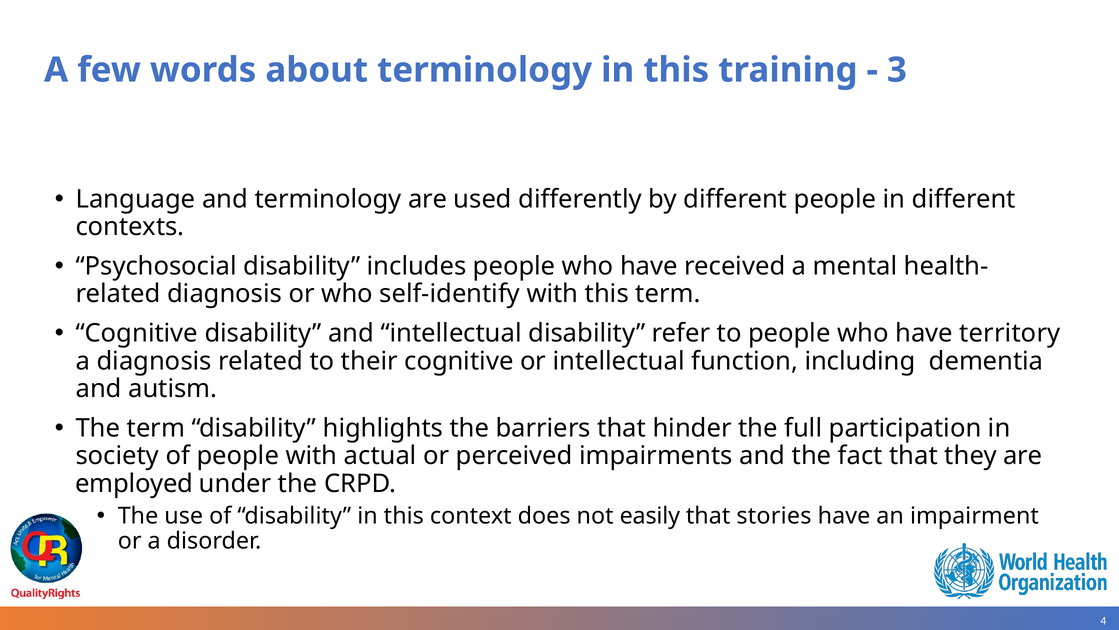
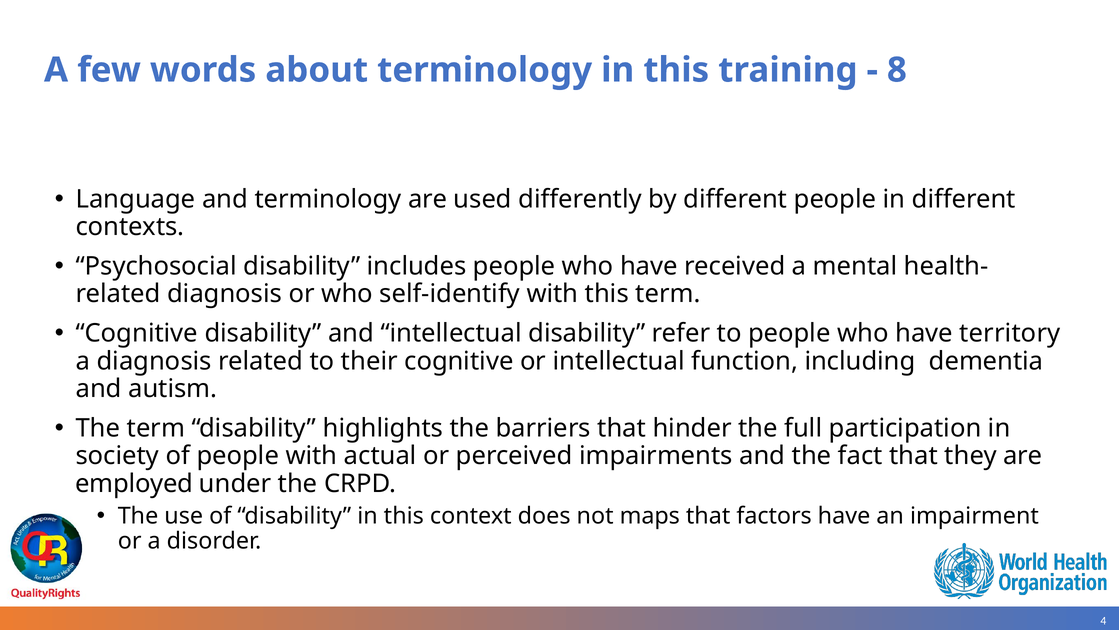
3: 3 -> 8
easily: easily -> maps
stories: stories -> factors
